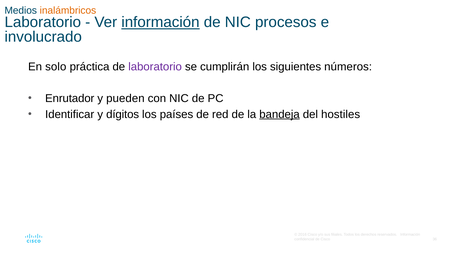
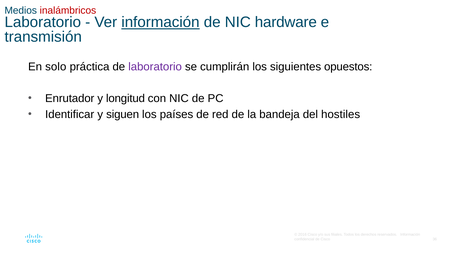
inalámbricos colour: orange -> red
procesos: procesos -> hardware
involucrado: involucrado -> transmisión
números: números -> opuestos
pueden: pueden -> longitud
dígitos: dígitos -> siguen
bandeja underline: present -> none
